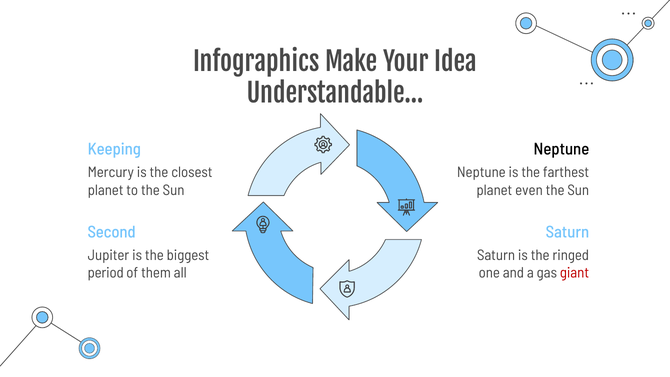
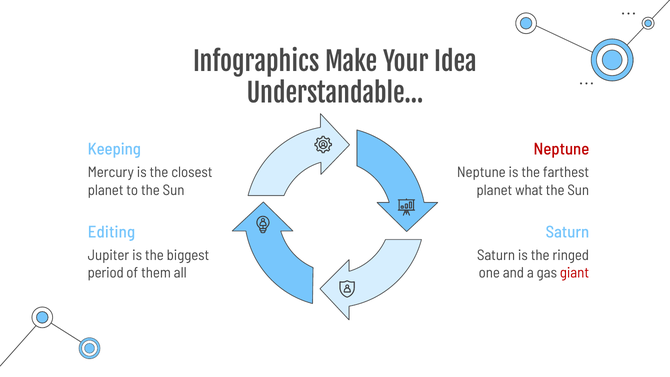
Neptune at (561, 149) colour: black -> red
even: even -> what
Second: Second -> Editing
